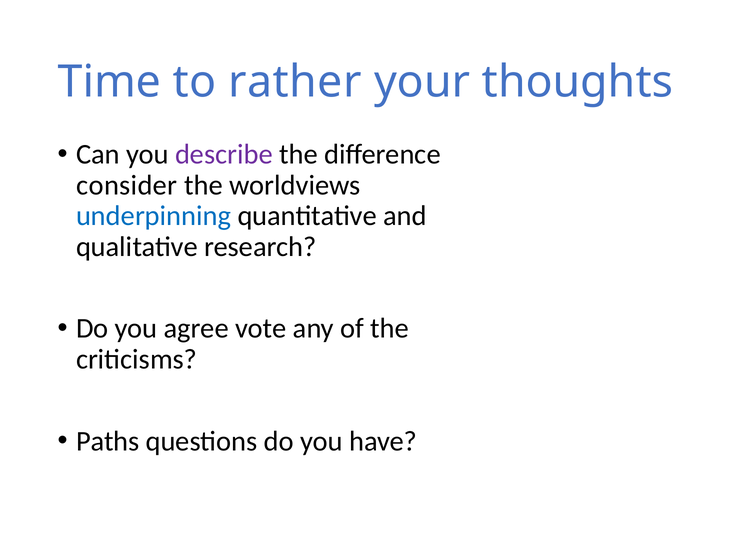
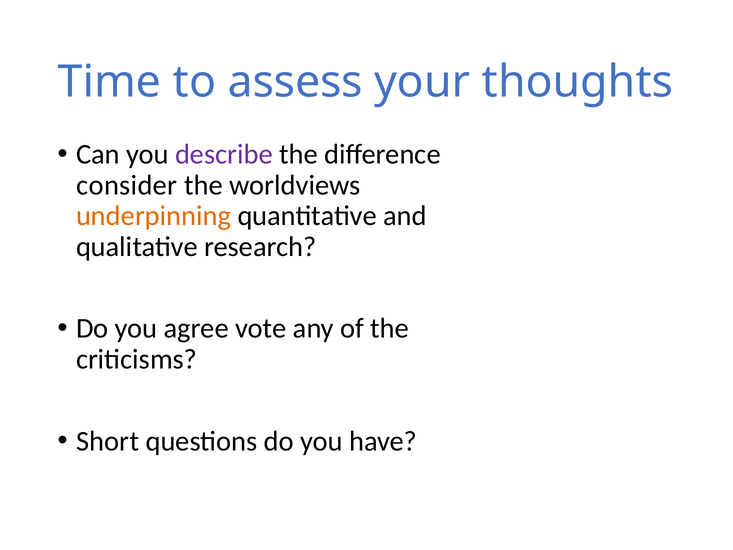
rather: rather -> assess
underpinning colour: blue -> orange
Paths: Paths -> Short
